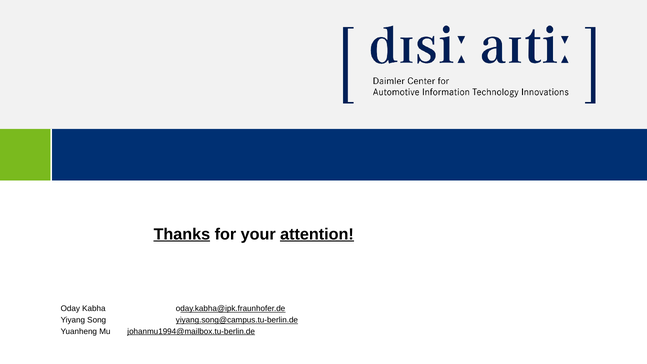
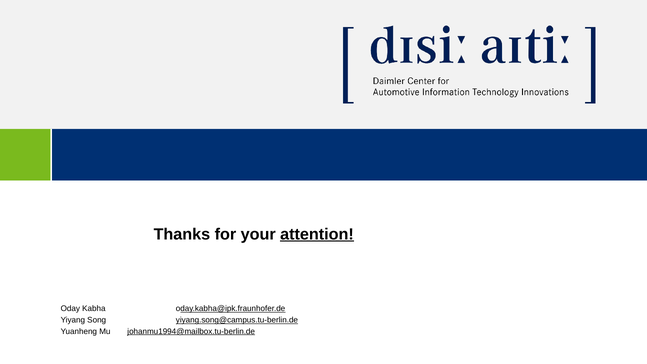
Thanks underline: present -> none
